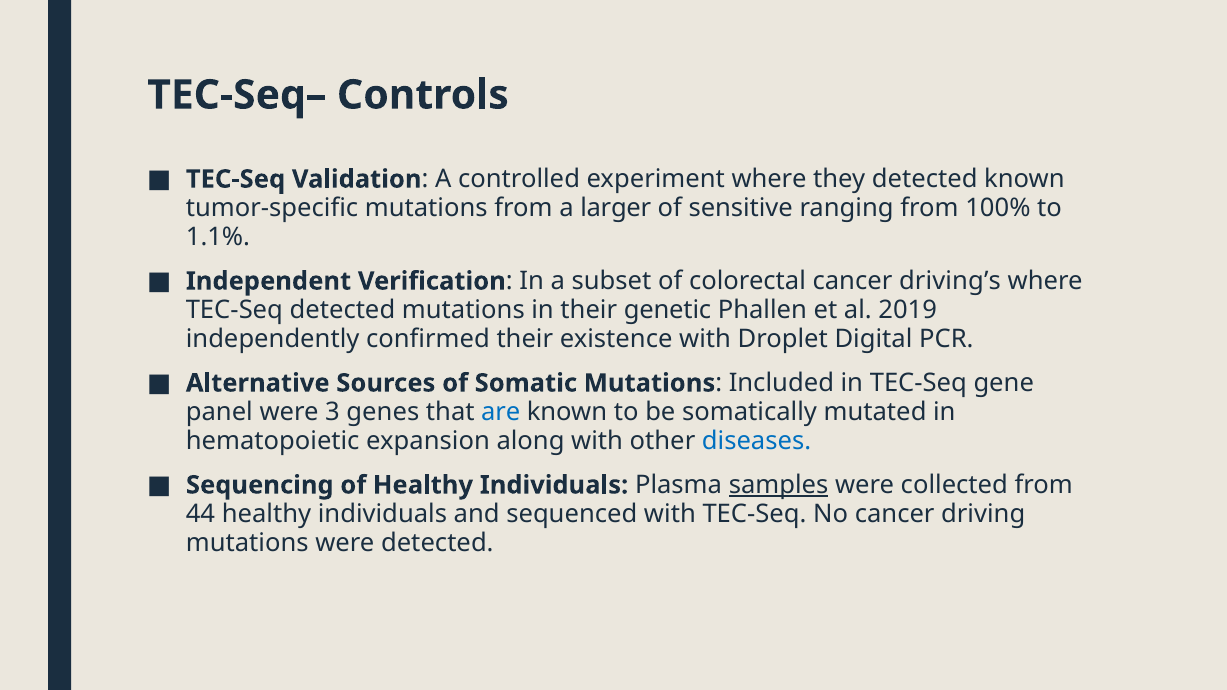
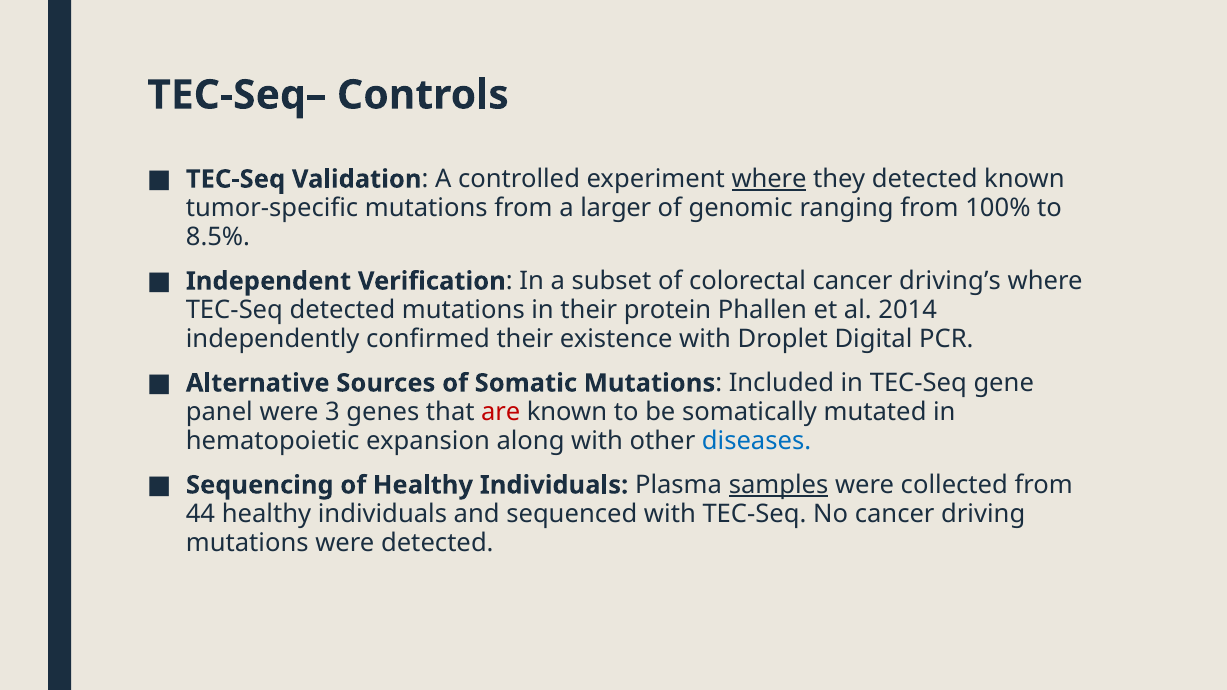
where at (769, 179) underline: none -> present
sensitive: sensitive -> genomic
1.1%: 1.1% -> 8.5%
genetic: genetic -> protein
2019: 2019 -> 2014
are colour: blue -> red
